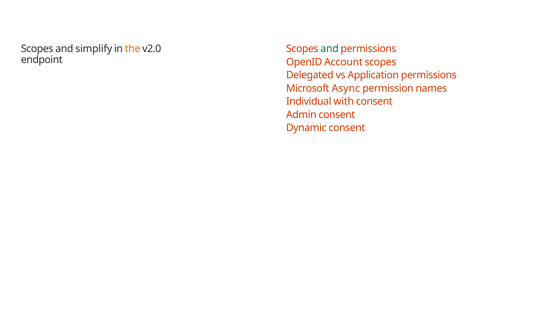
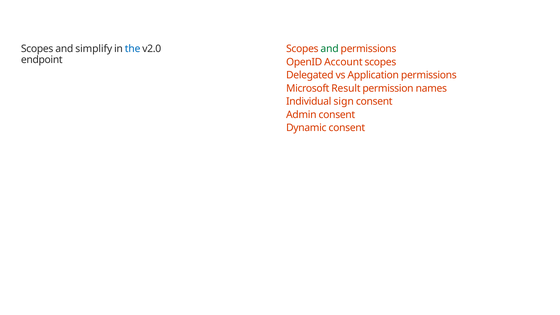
the colour: orange -> blue
Async: Async -> Result
with: with -> sign
